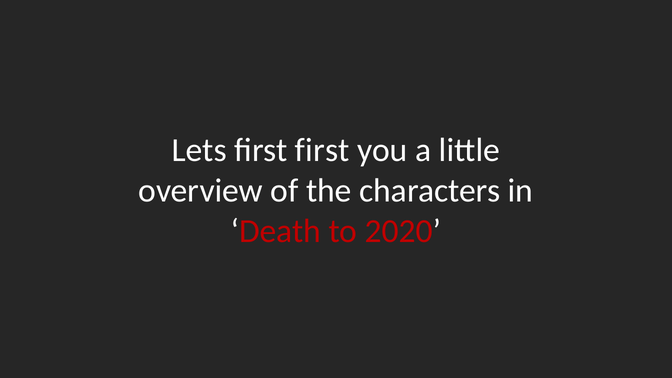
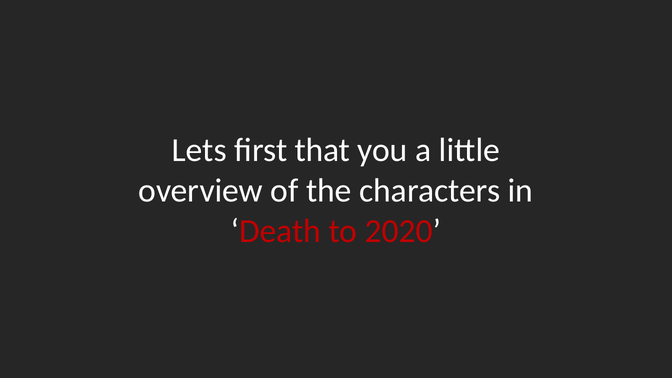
first first: first -> that
